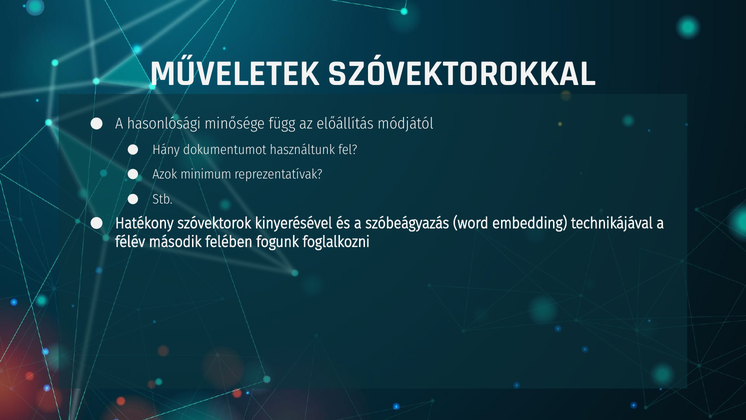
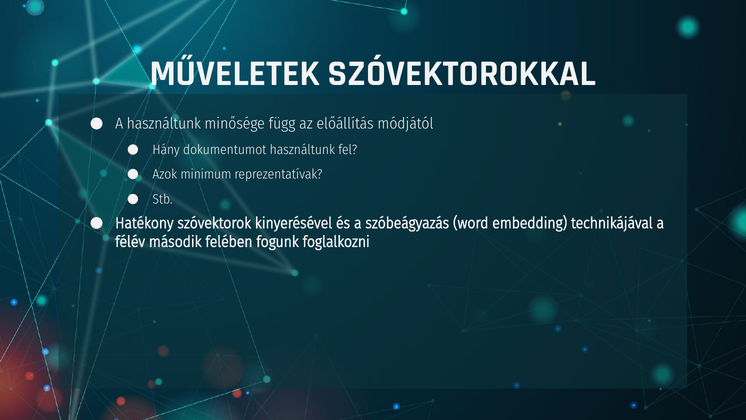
A hasonlósági: hasonlósági -> használtunk
